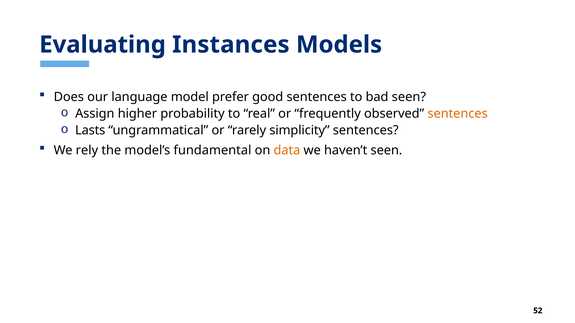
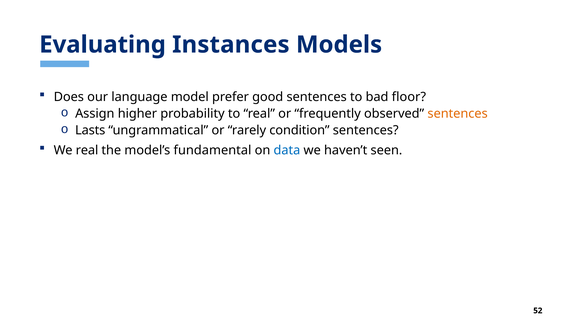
bad seen: seen -> floor
simplicity: simplicity -> condition
We rely: rely -> real
data colour: orange -> blue
